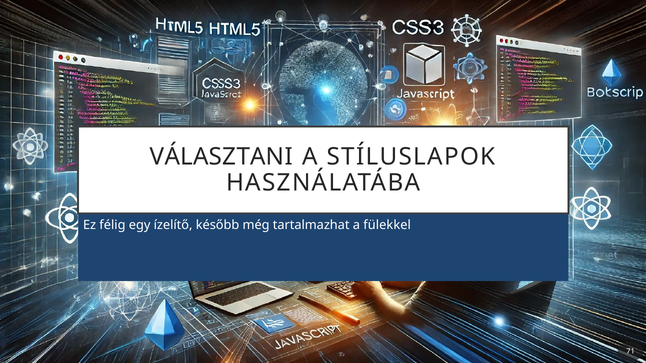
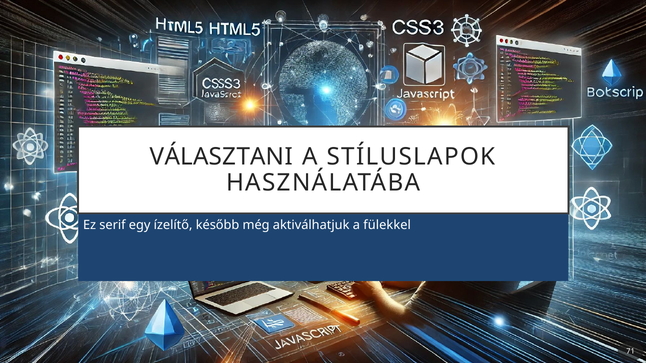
félig: félig -> serif
tartalmazhat: tartalmazhat -> aktiválhatjuk
